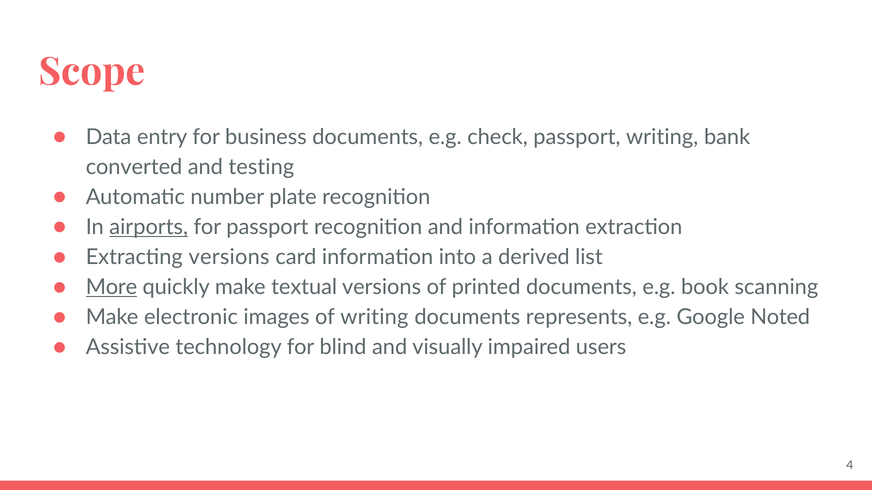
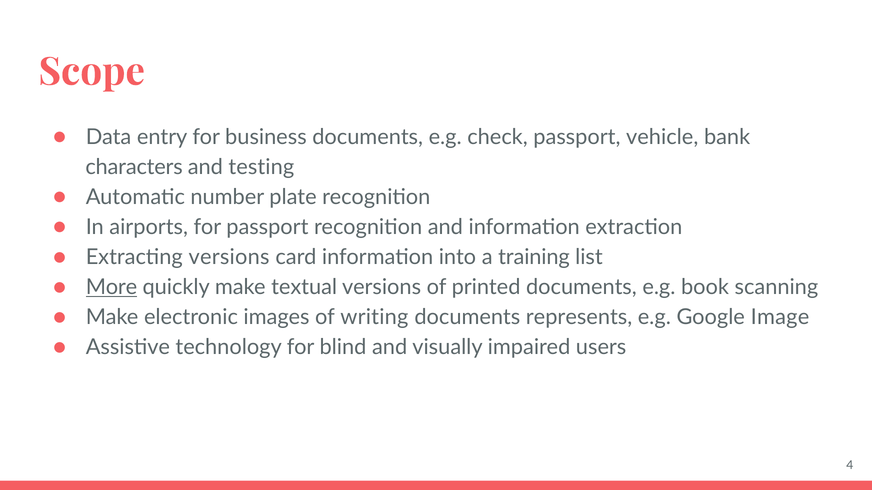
passport writing: writing -> vehicle
converted: converted -> characters
airports underline: present -> none
derived: derived -> training
Noted: Noted -> Image
